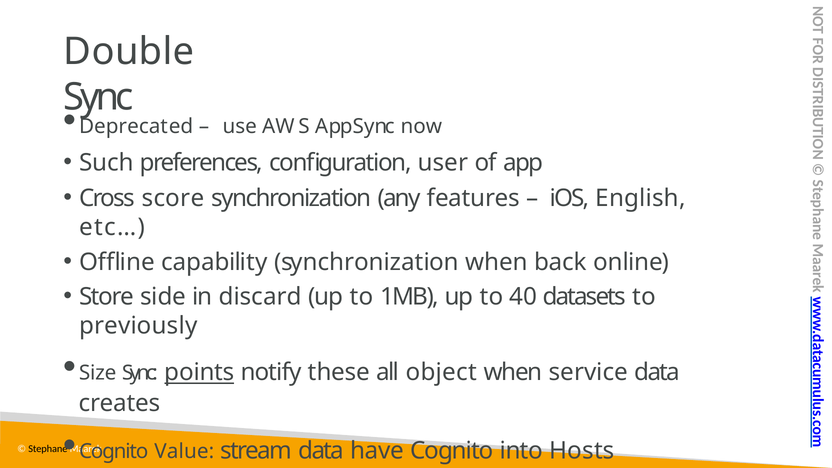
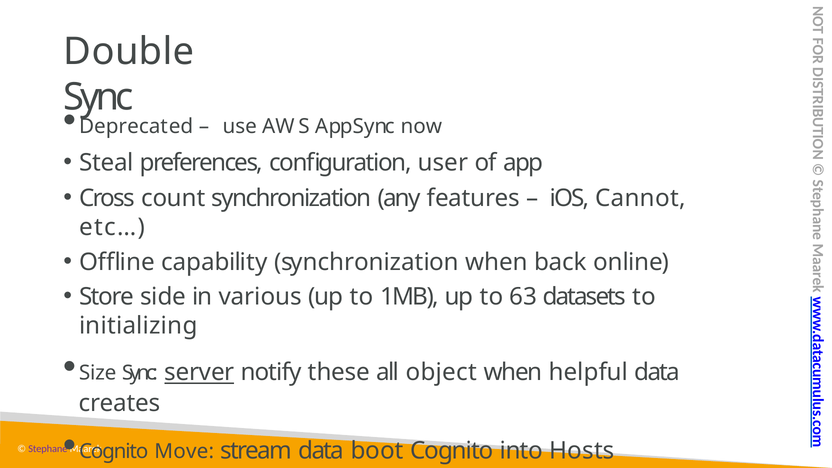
Such: Such -> Steal
score: score -> count
English: English -> Cannot
discard: discard -> various
40: 40 -> 63
previously: previously -> initializing
points: points -> server
service: service -> helpful
Value: Value -> Move
have: have -> boot
Stephane colour: black -> purple
